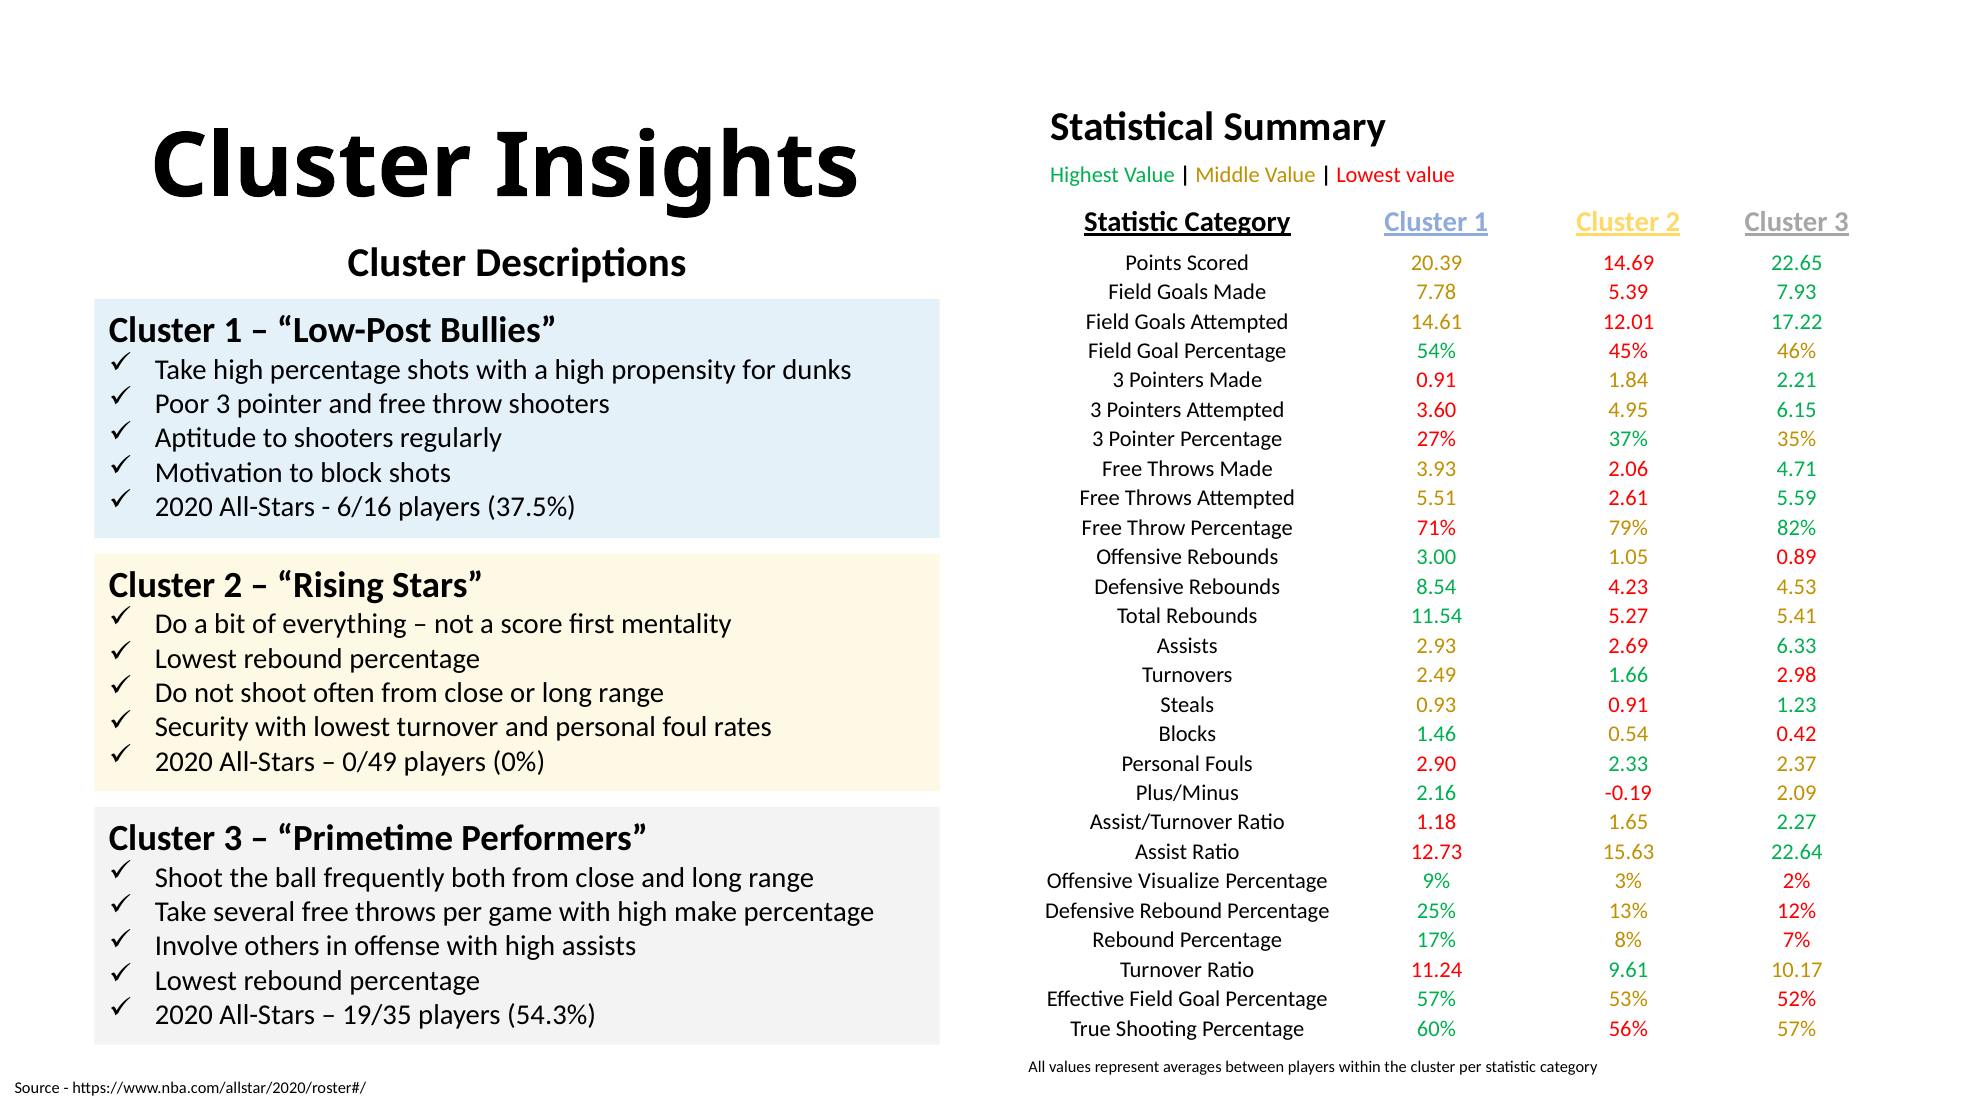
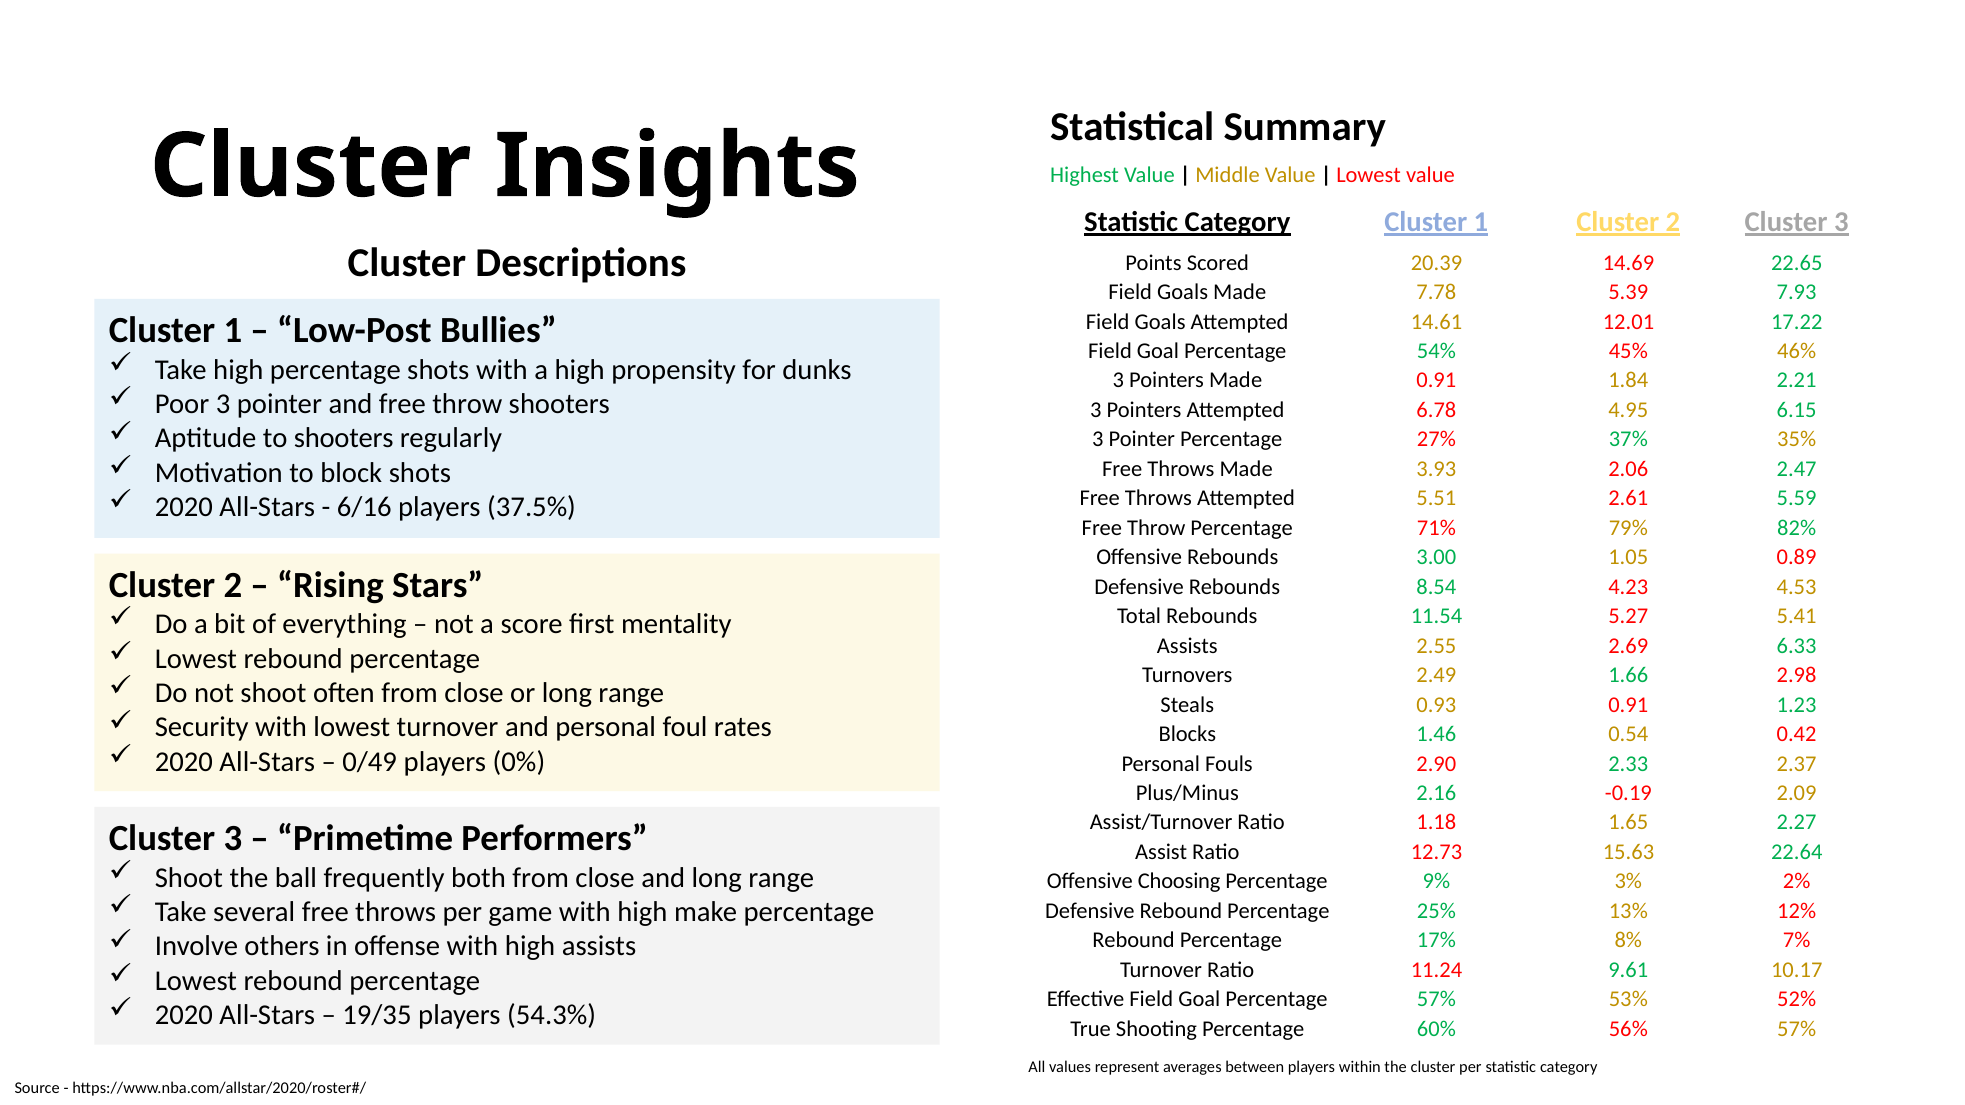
3.60: 3.60 -> 6.78
4.71: 4.71 -> 2.47
2.93: 2.93 -> 2.55
Visualize: Visualize -> Choosing
